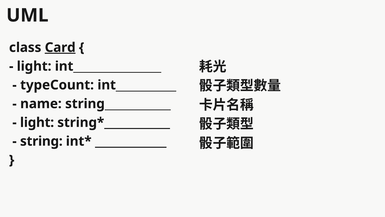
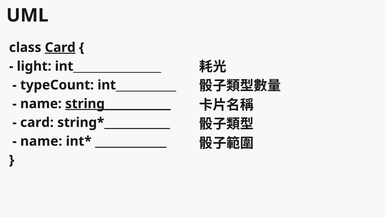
string____________ underline: none -> present
light at (37, 122): light -> card
string at (41, 141): string -> name
